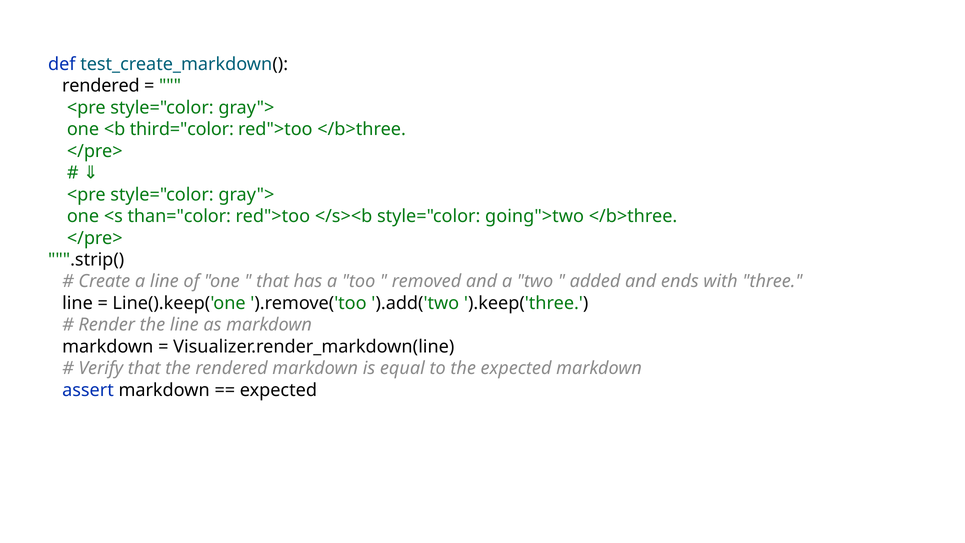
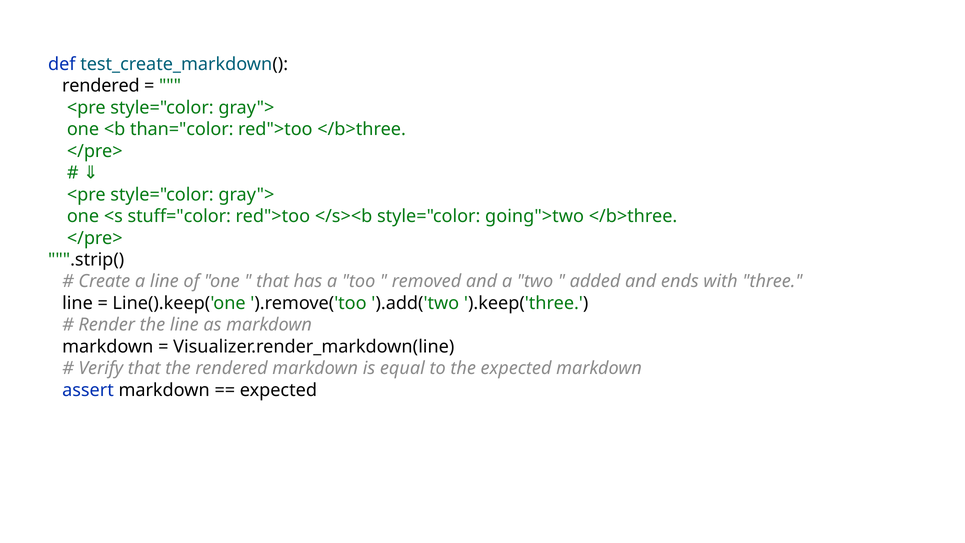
third="color: third="color -> than="color
than="color: than="color -> stuff="color
